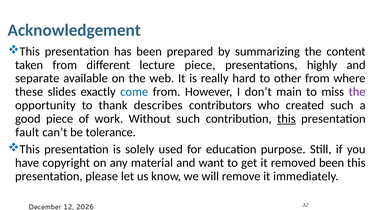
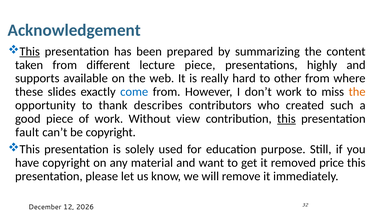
This at (30, 52) underline: none -> present
separate: separate -> supports
don’t main: main -> work
the at (357, 92) colour: purple -> orange
Without such: such -> view
be tolerance: tolerance -> copyright
removed been: been -> price
